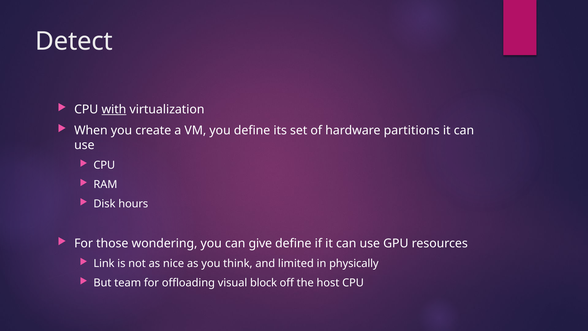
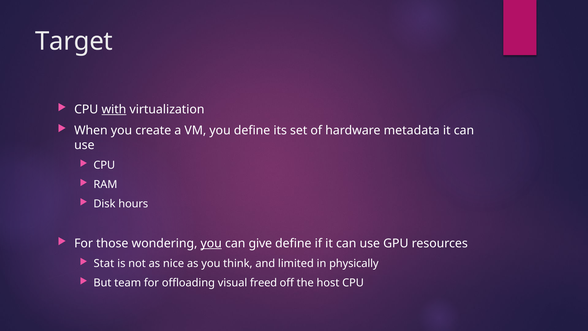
Detect: Detect -> Target
partitions: partitions -> metadata
you at (211, 243) underline: none -> present
Link: Link -> Stat
block: block -> freed
